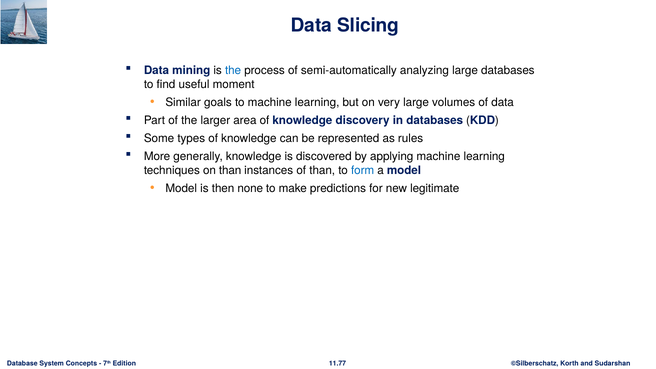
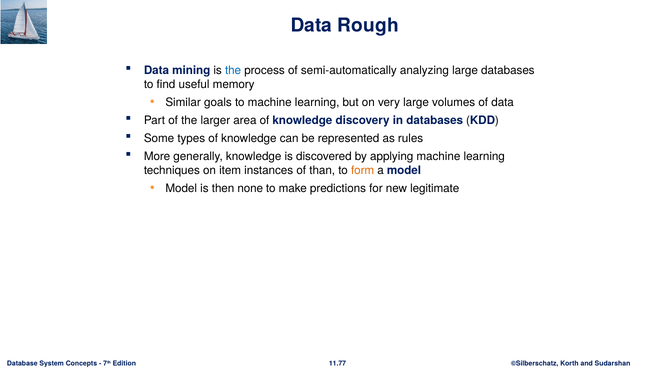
Slicing: Slicing -> Rough
moment: moment -> memory
on than: than -> item
form colour: blue -> orange
